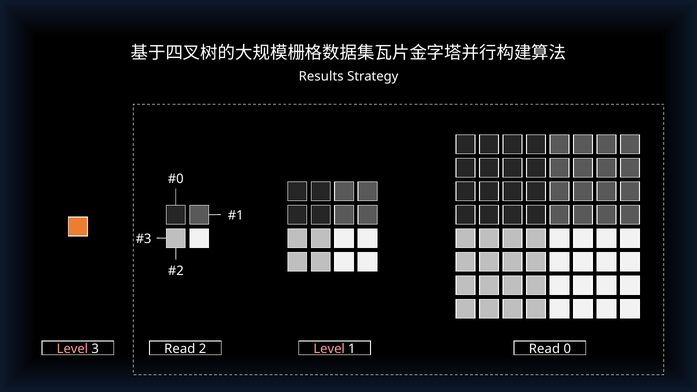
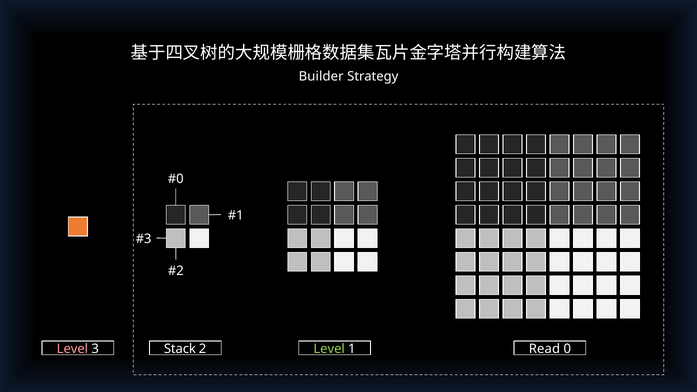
Results: Results -> Builder
3 Read: Read -> Stack
Level at (329, 349) colour: pink -> light green
